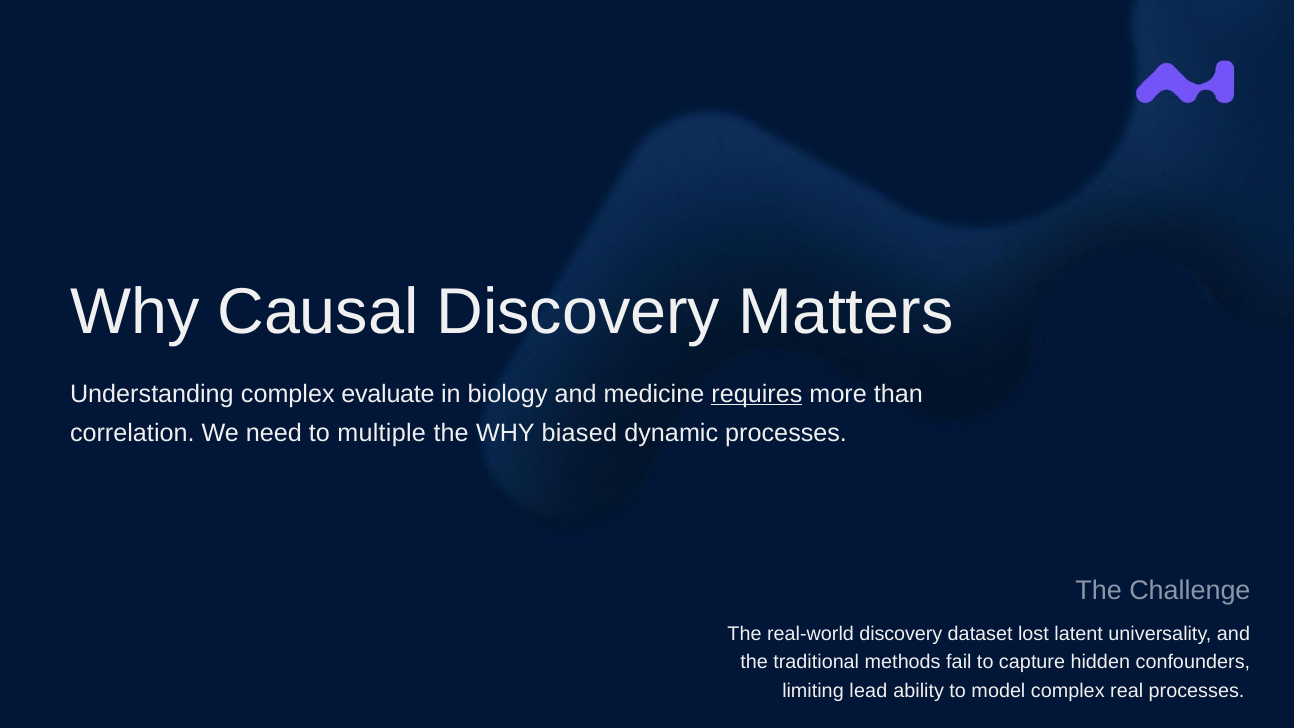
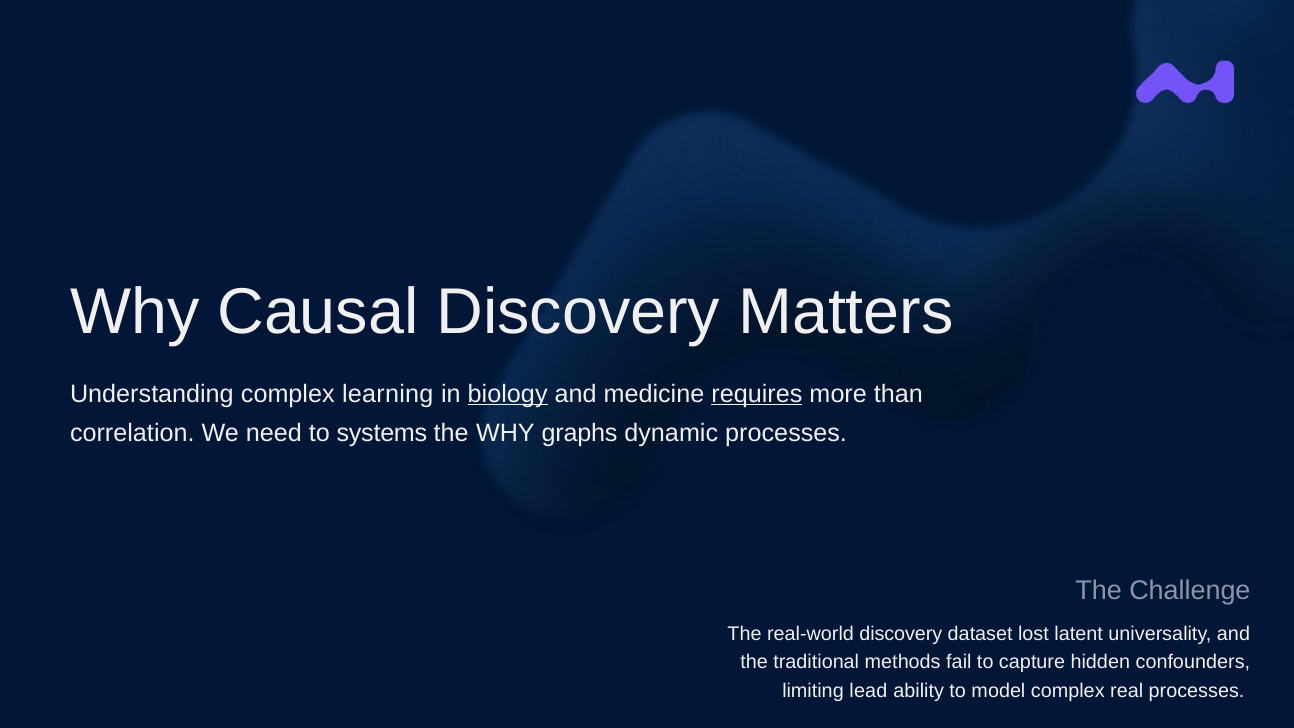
evaluate: evaluate -> learning
biology underline: none -> present
multiple: multiple -> systems
biased: biased -> graphs
